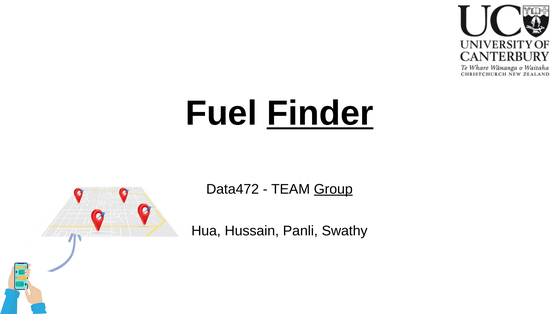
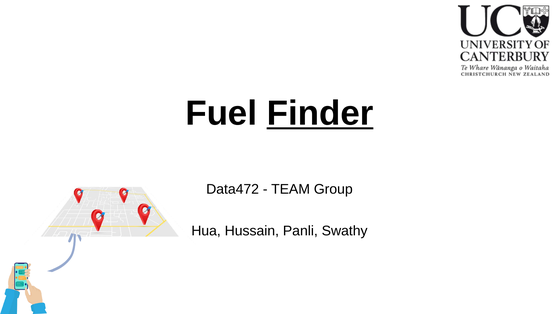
Group underline: present -> none
